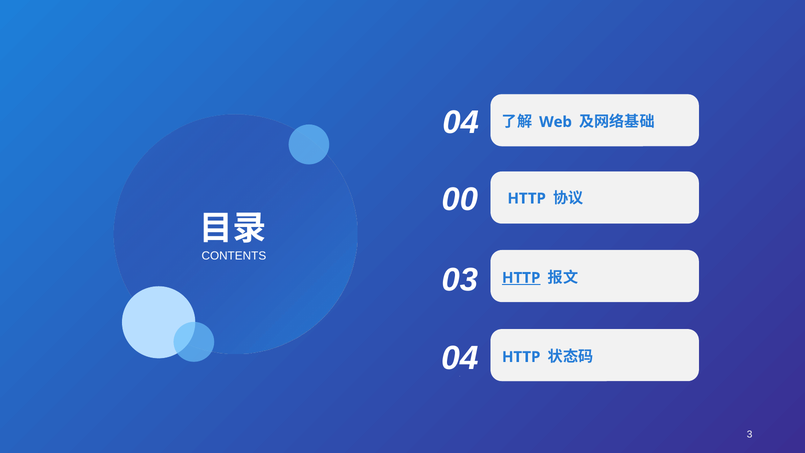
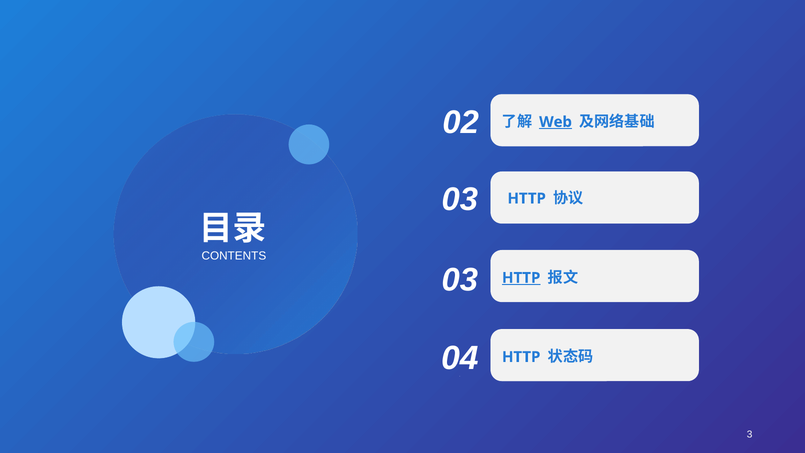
0 4: 4 -> 2
Web underline: none -> present
0 at (469, 199): 0 -> 3
